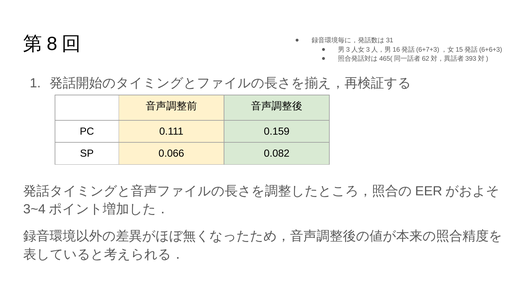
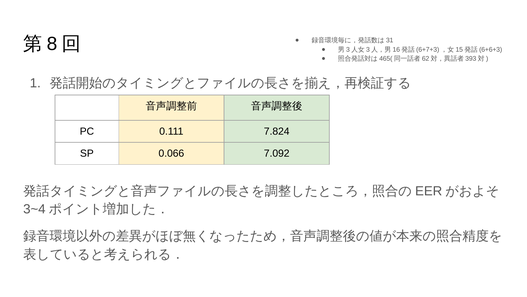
0.159: 0.159 -> 7.824
0.082: 0.082 -> 7.092
